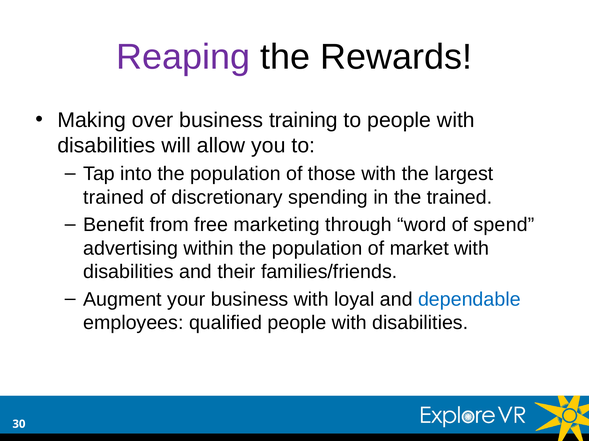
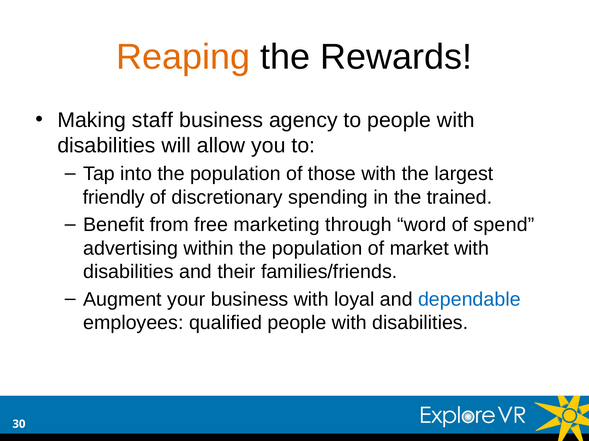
Reaping colour: purple -> orange
over: over -> staff
training: training -> agency
trained at (114, 198): trained -> friendly
